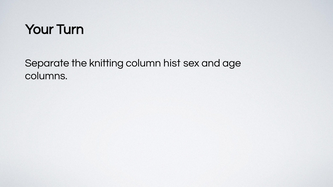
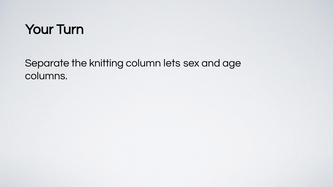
hist: hist -> lets
